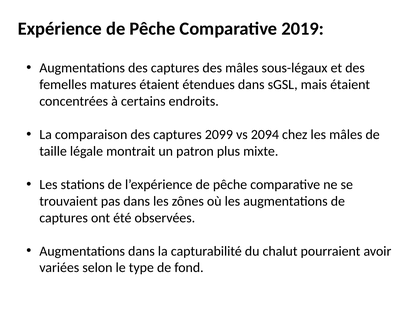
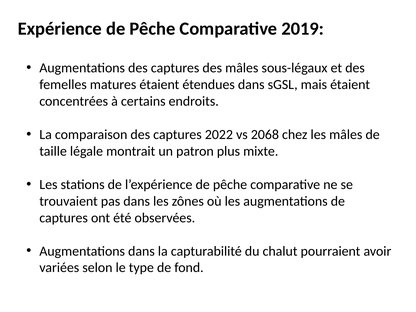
2099: 2099 -> 2022
2094: 2094 -> 2068
